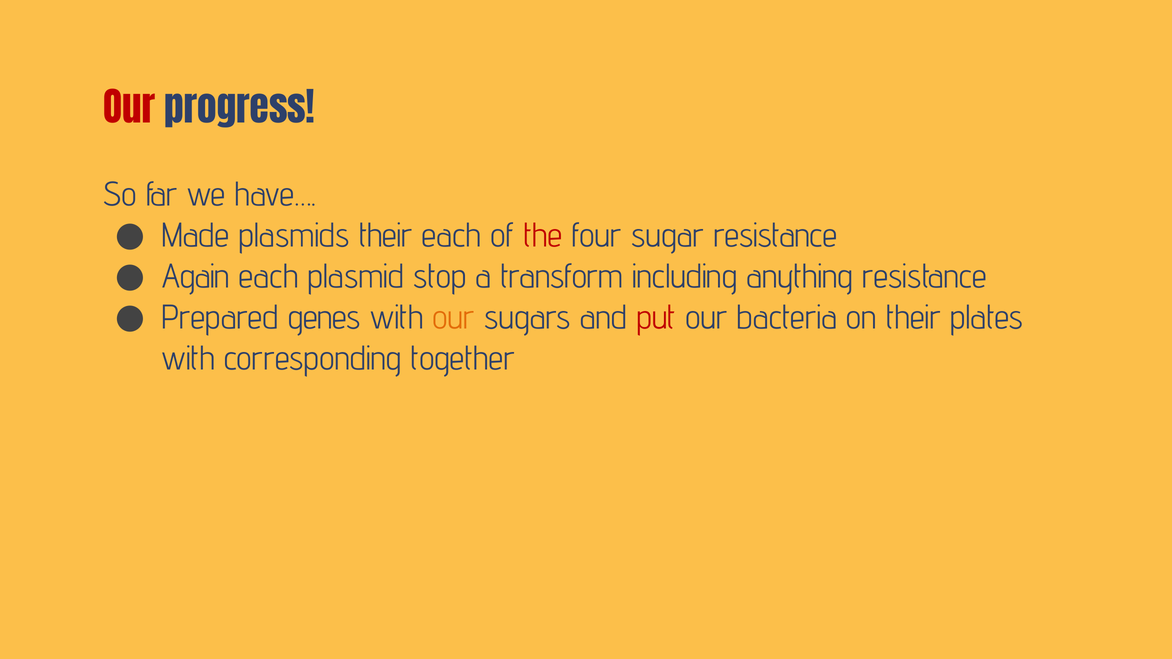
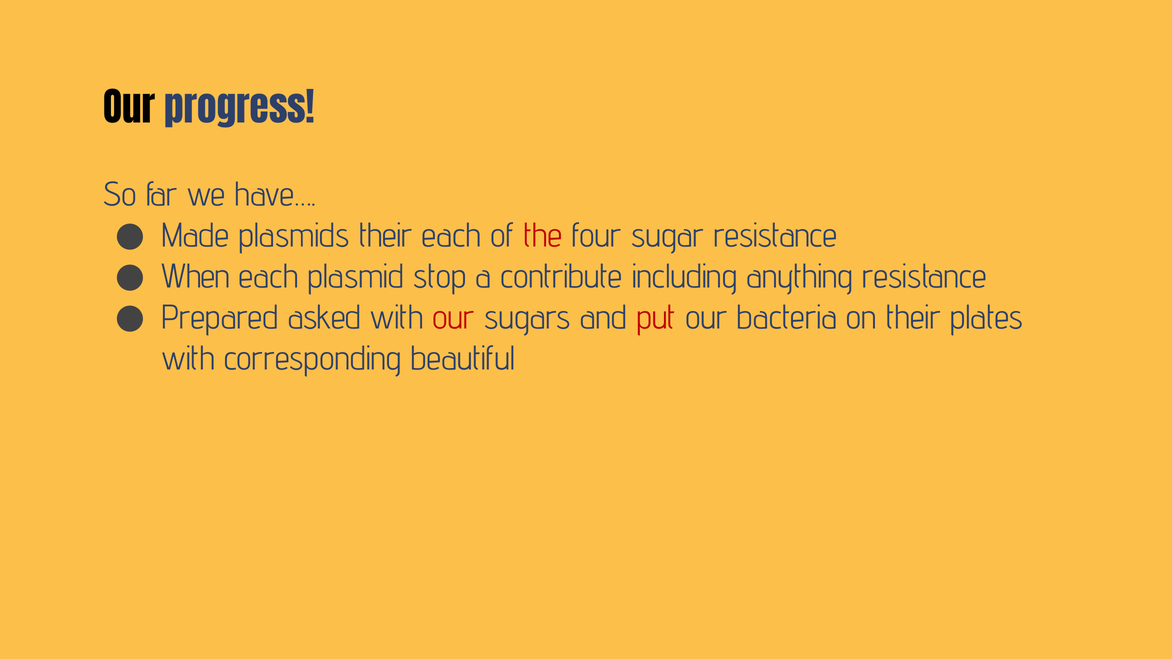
Our at (129, 110) colour: red -> black
Again: Again -> When
transform: transform -> contribute
genes: genes -> asked
our at (454, 318) colour: orange -> red
together: together -> beautiful
